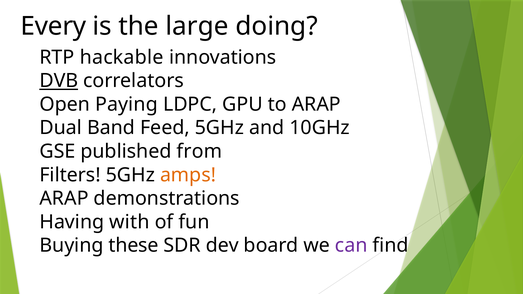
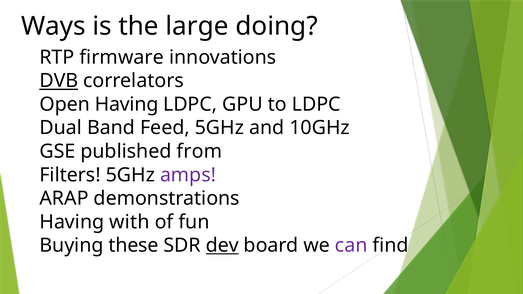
Every: Every -> Ways
hackable: hackable -> firmware
Open Paying: Paying -> Having
to ARAP: ARAP -> LDPC
amps colour: orange -> purple
dev underline: none -> present
